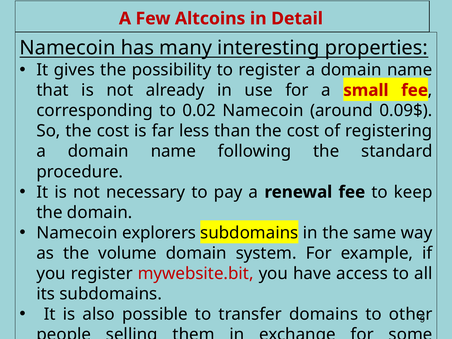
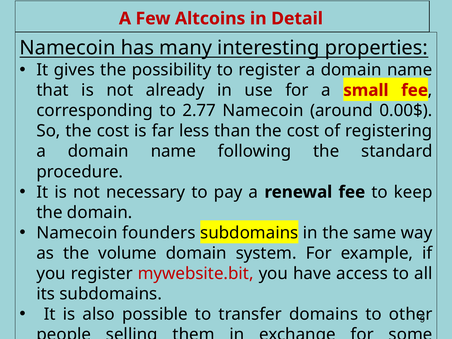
0.02: 0.02 -> 2.77
0.09$: 0.09$ -> 0.00$
explorers: explorers -> founders
